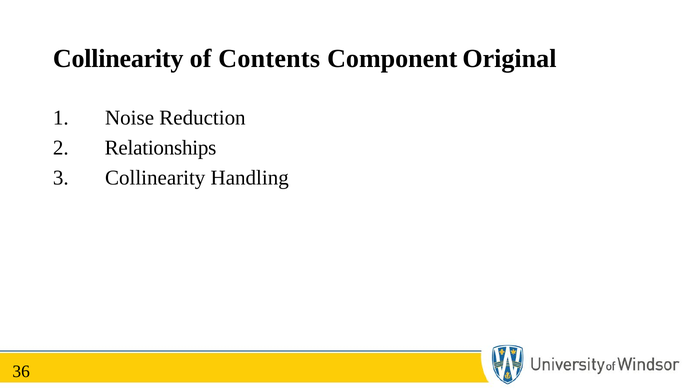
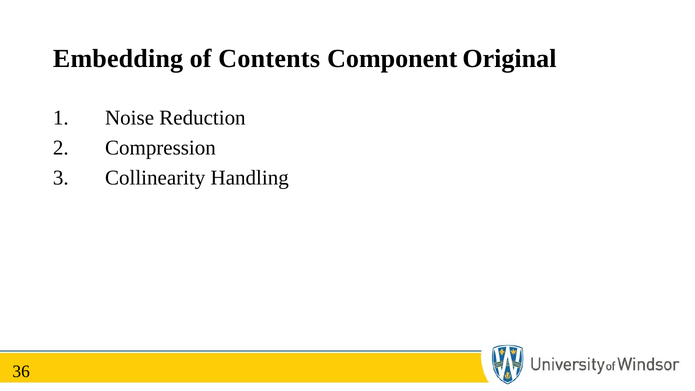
Collinearity at (118, 58): Collinearity -> Embedding
Relationships: Relationships -> Compression
